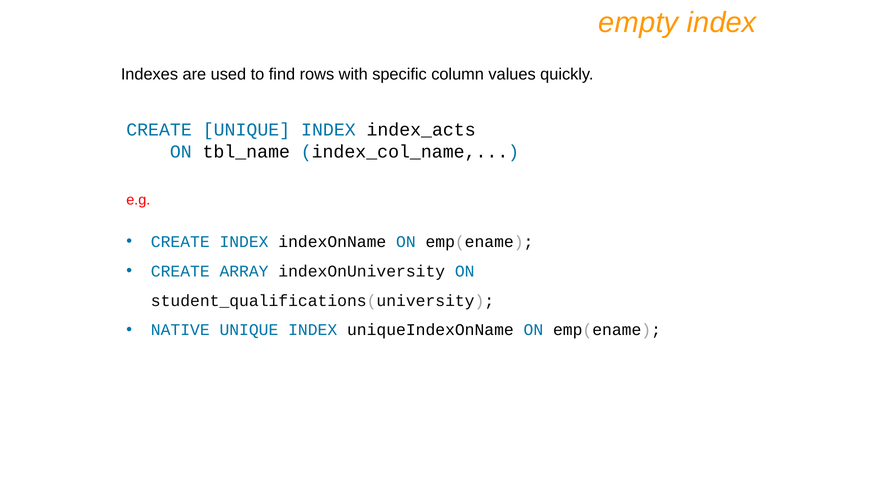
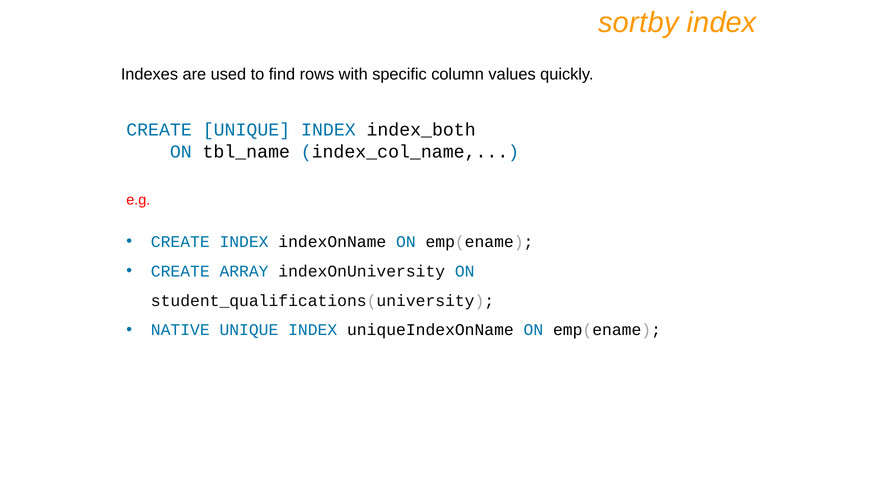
empty: empty -> sortby
index_acts: index_acts -> index_both
